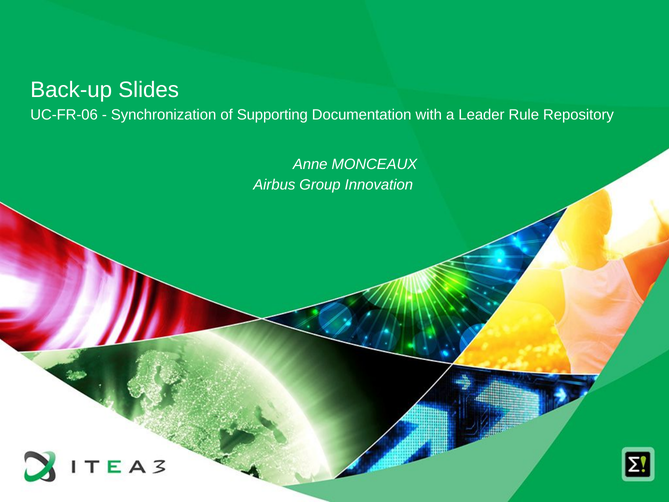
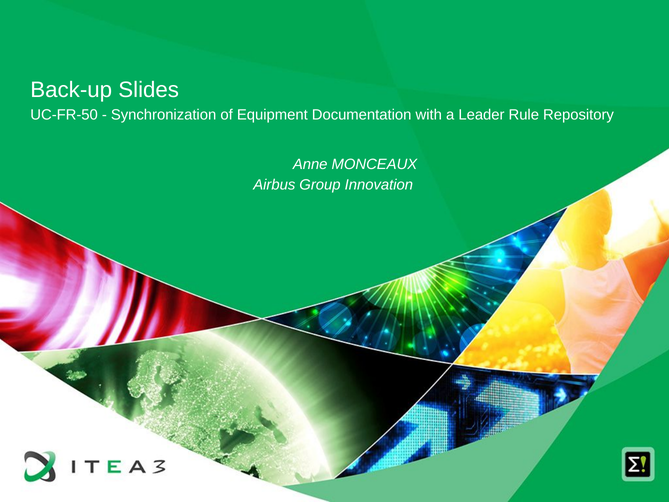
UC-FR-06: UC-FR-06 -> UC-FR-50
Supporting: Supporting -> Equipment
